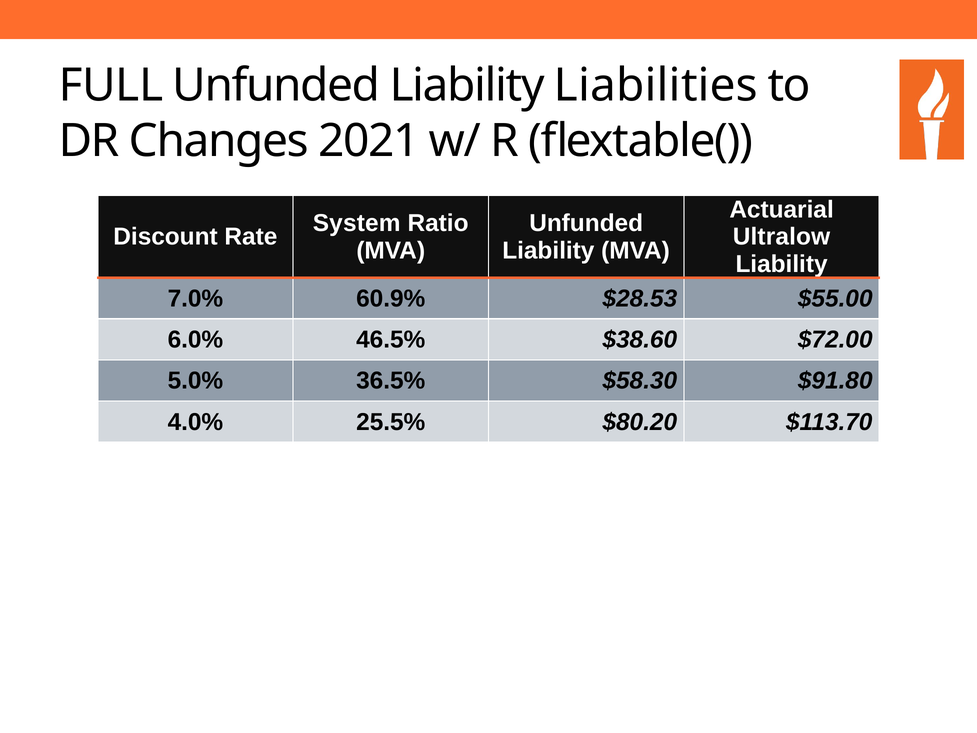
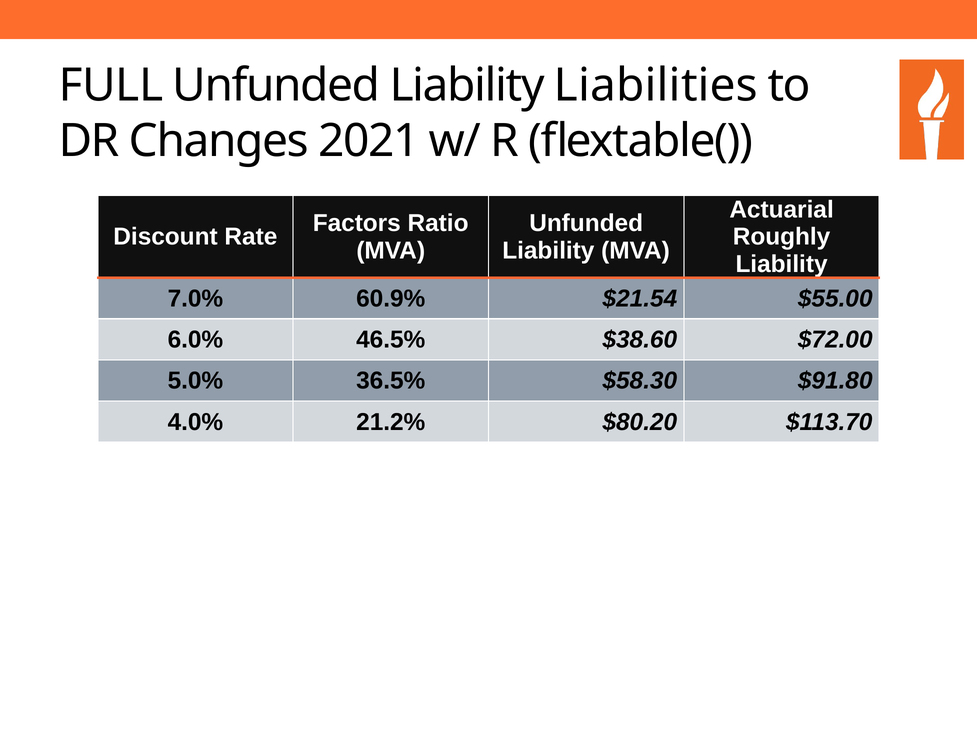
System: System -> Factors
Ultralow: Ultralow -> Roughly
$28.53: $28.53 -> $21.54
25.5%: 25.5% -> 21.2%
